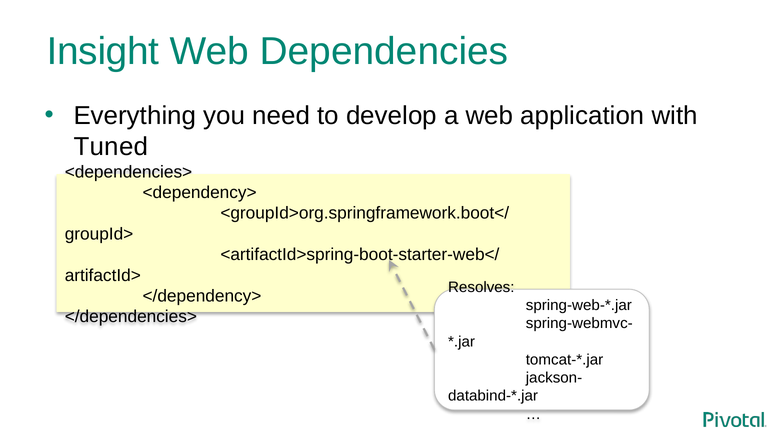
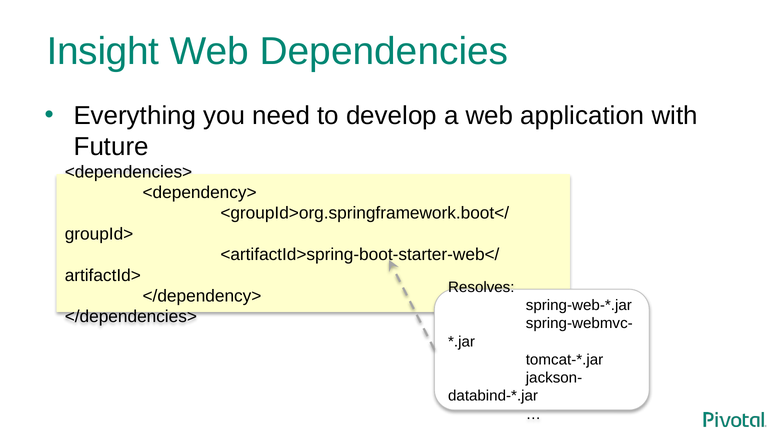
Tuned: Tuned -> Future
